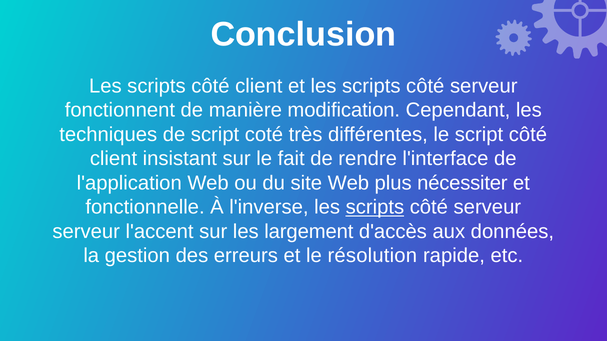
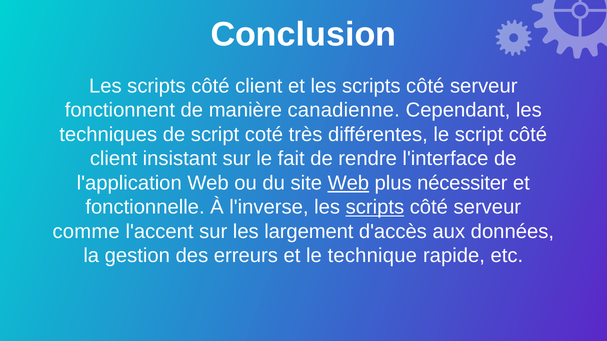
modification: modification -> canadienne
Web at (348, 183) underline: none -> present
serveur at (86, 232): serveur -> comme
résolution: résolution -> technique
